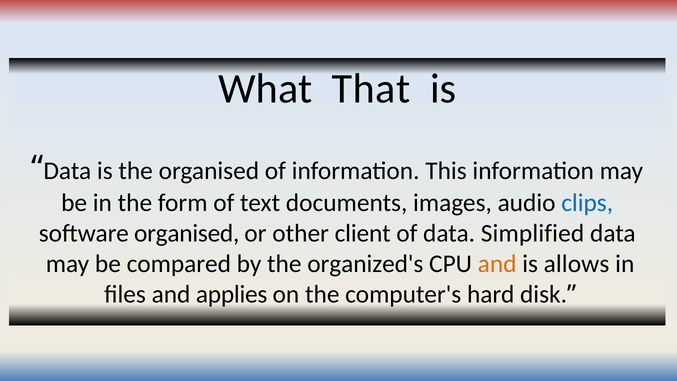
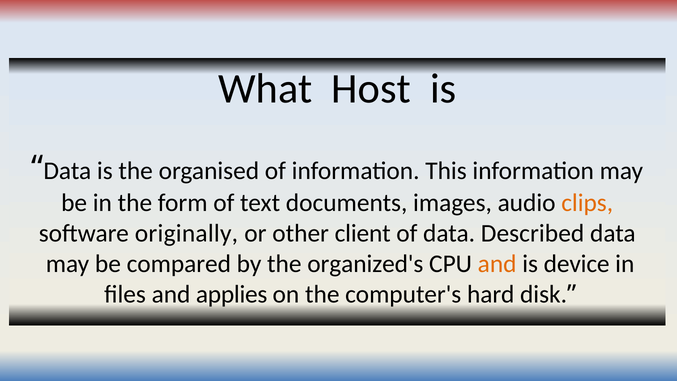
That: That -> Host
clips colour: blue -> orange
software organised: organised -> originally
Simplified: Simplified -> Described
allows: allows -> device
